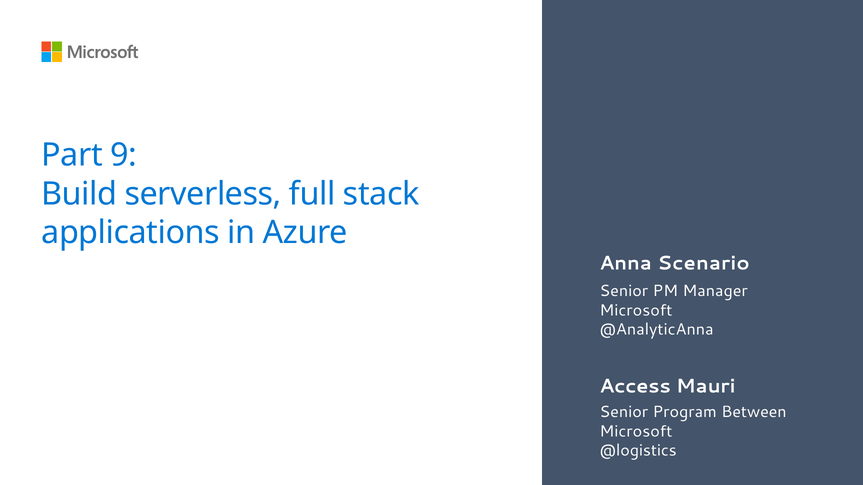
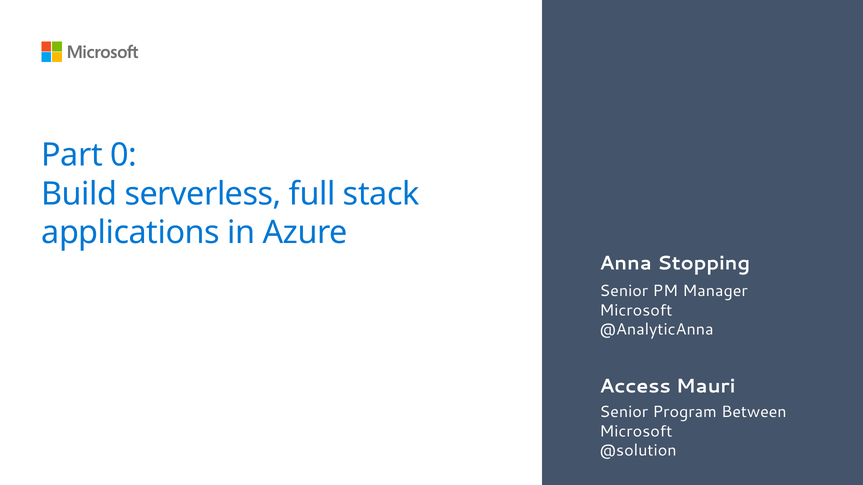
9: 9 -> 0
Scenario: Scenario -> Stopping
@logistics: @logistics -> @solution
